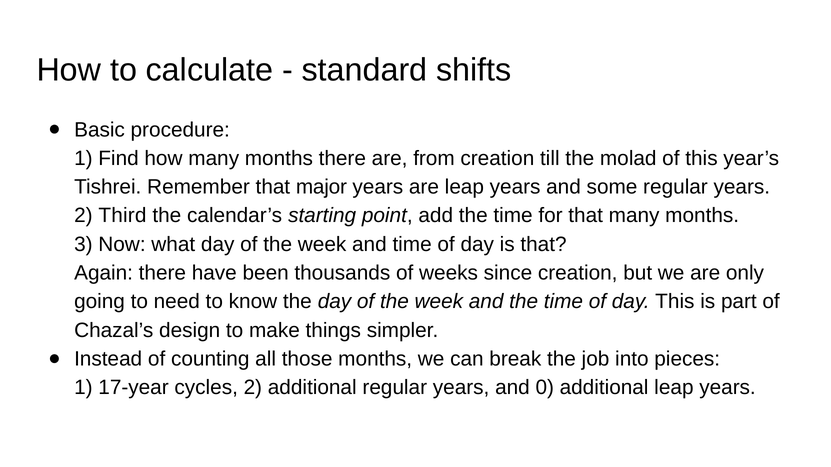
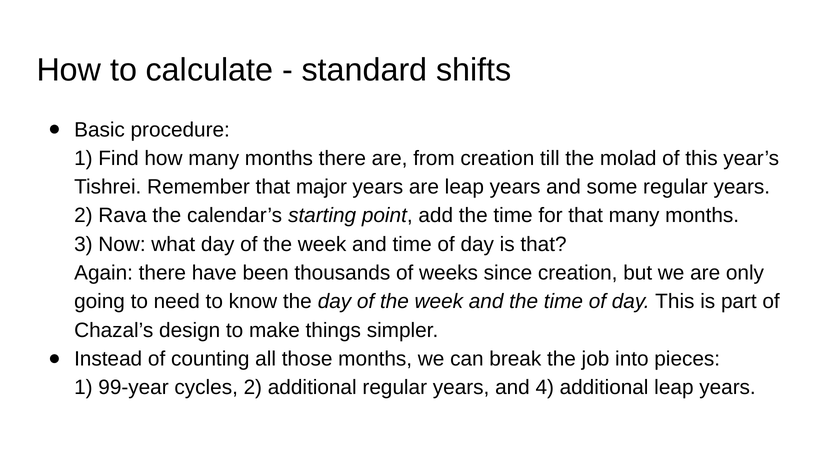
Third: Third -> Rava
17-year: 17-year -> 99-year
0: 0 -> 4
